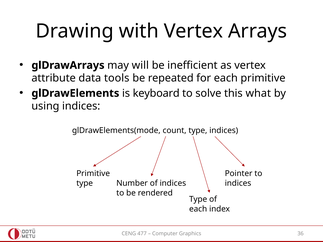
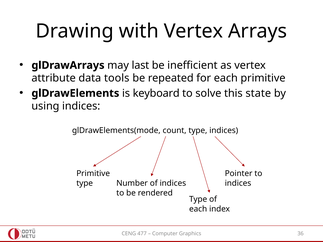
will: will -> last
what: what -> state
